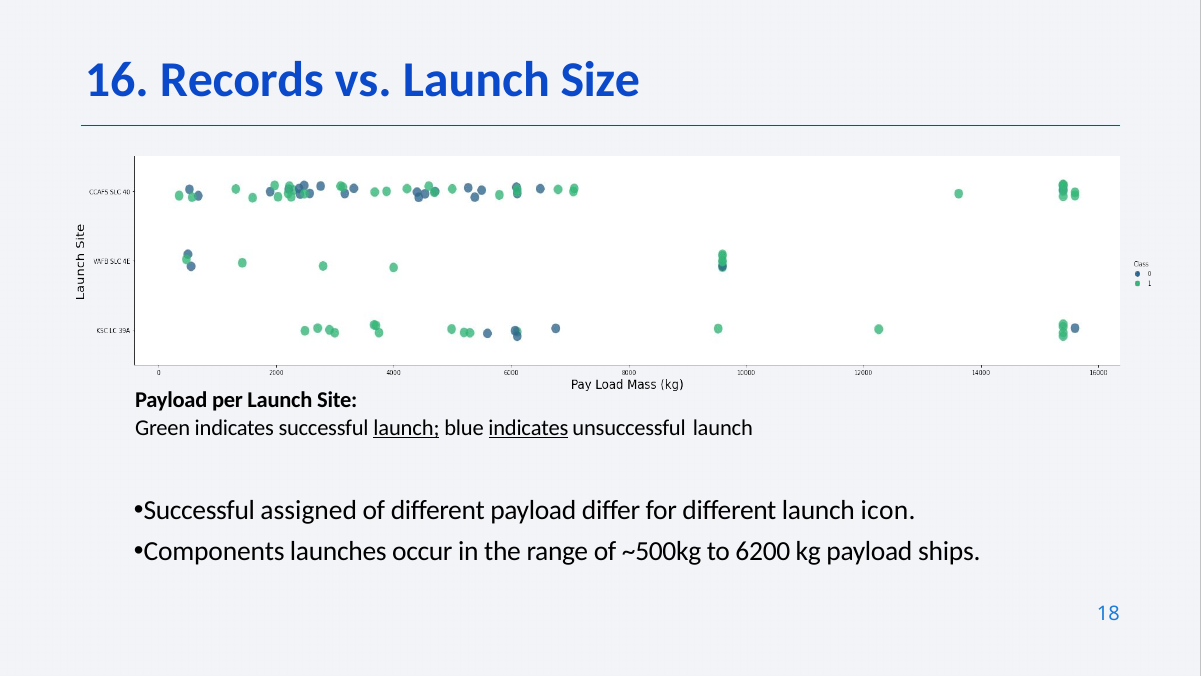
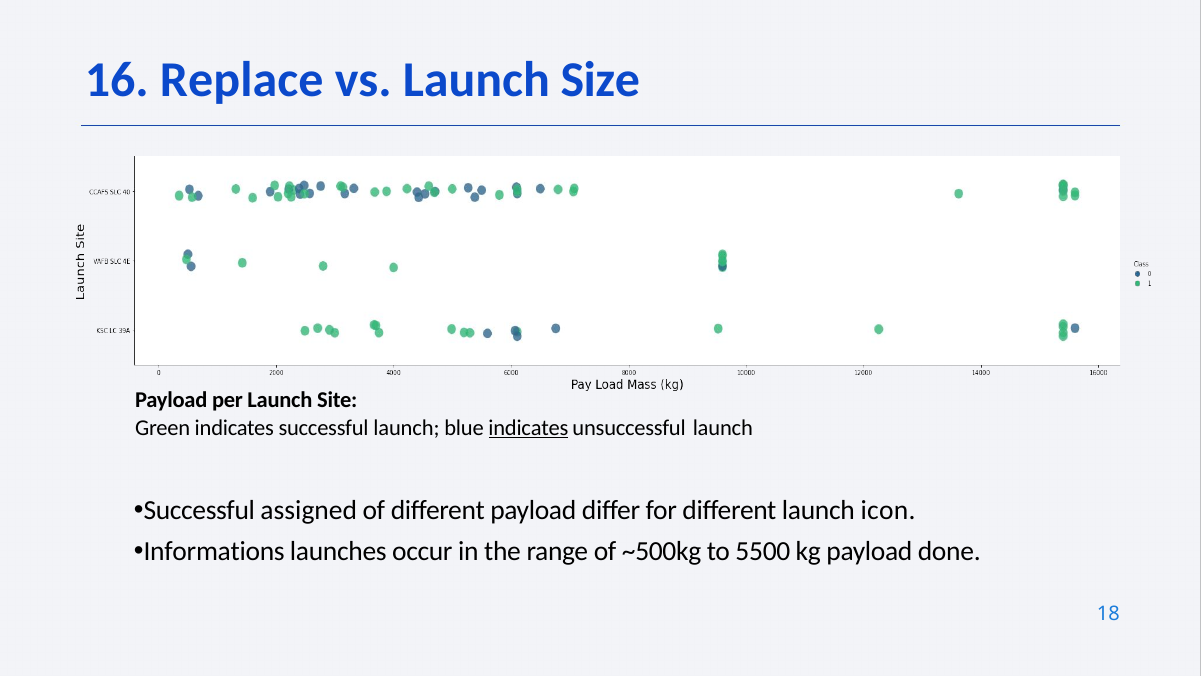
Records: Records -> Replace
launch at (406, 428) underline: present -> none
Components: Components -> Informations
6200: 6200 -> 5500
ships: ships -> done
